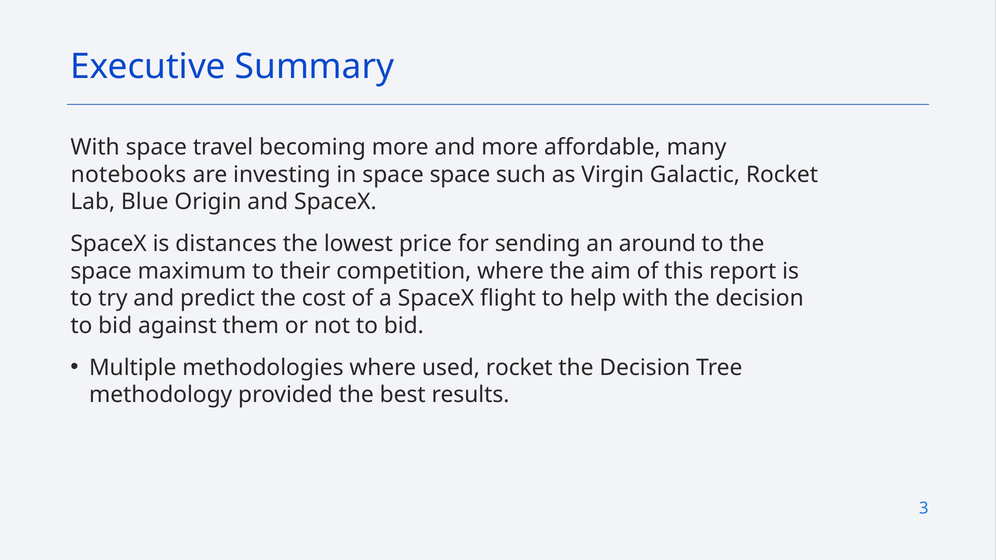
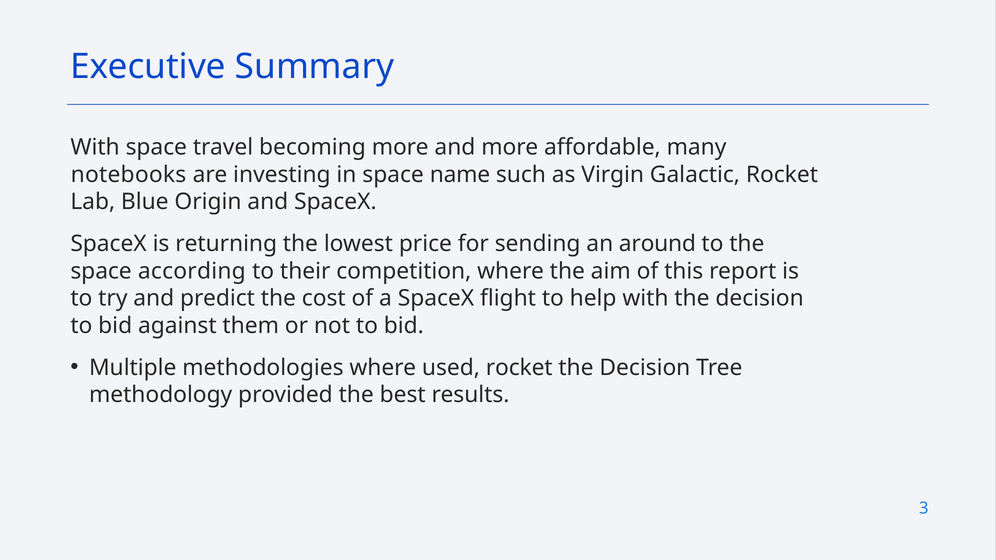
space space: space -> name
distances: distances -> returning
maximum: maximum -> according
